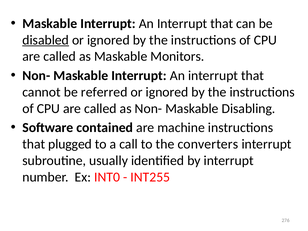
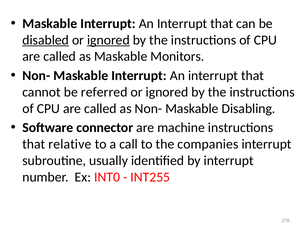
ignored at (108, 40) underline: none -> present
contained: contained -> connector
plugged: plugged -> relative
converters: converters -> companies
